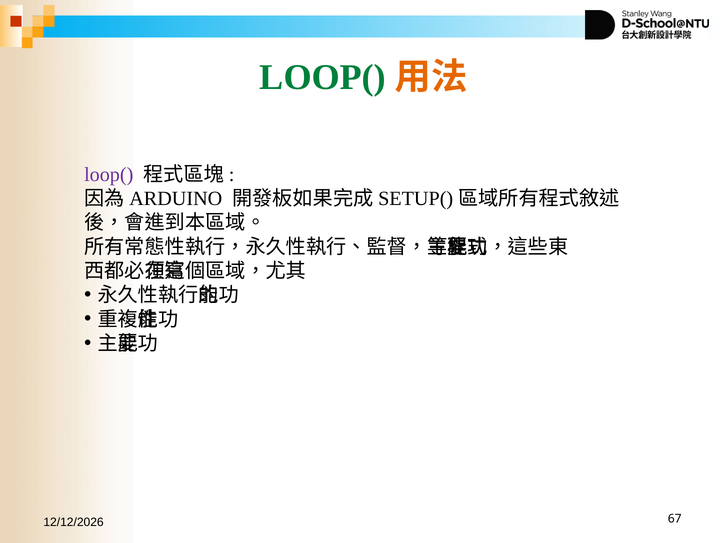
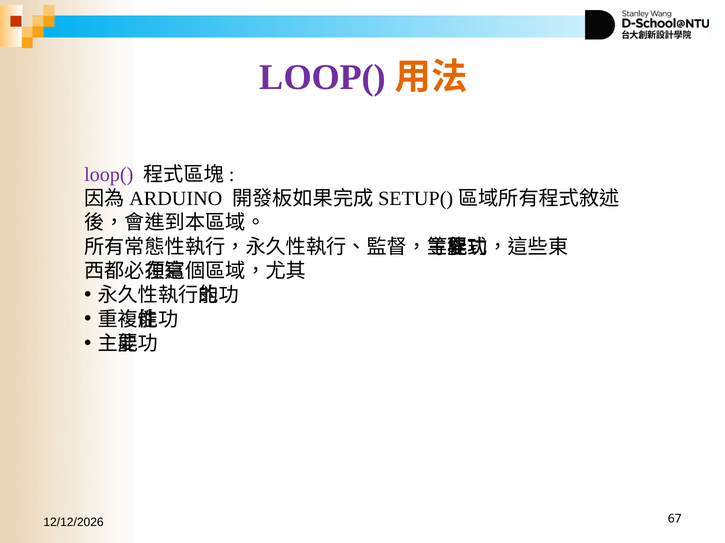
LOOP( at (323, 78) colour: green -> purple
